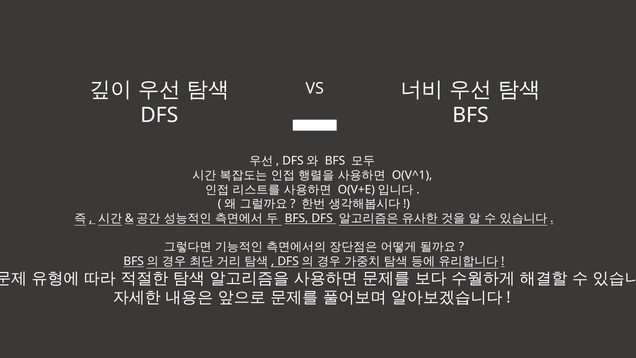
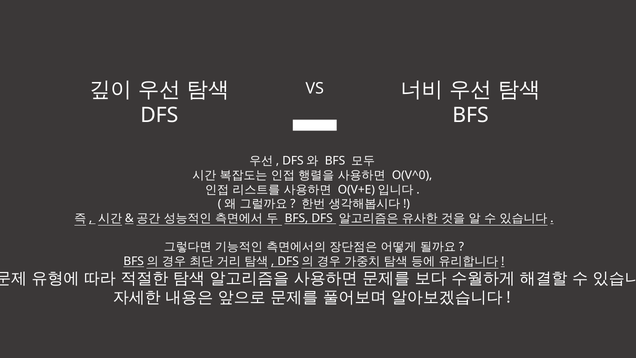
O(V^1: O(V^1 -> O(V^0
